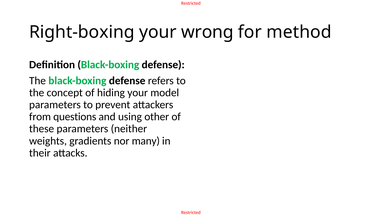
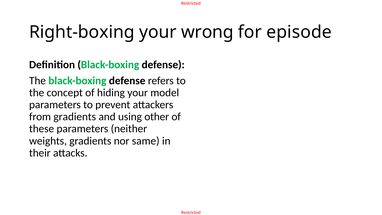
method: method -> episode
from questions: questions -> gradients
many: many -> same
